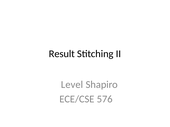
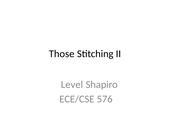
Result: Result -> Those
